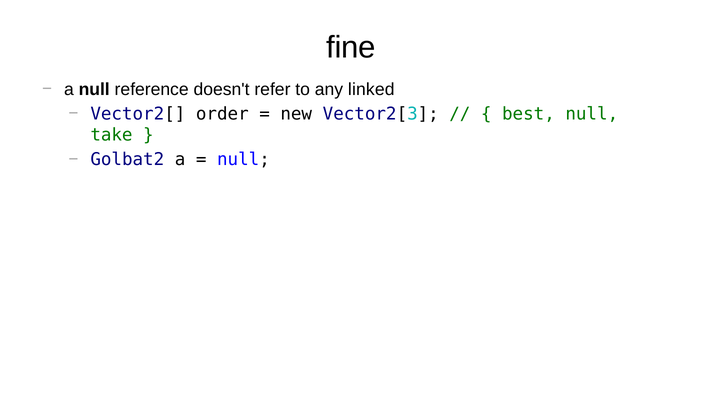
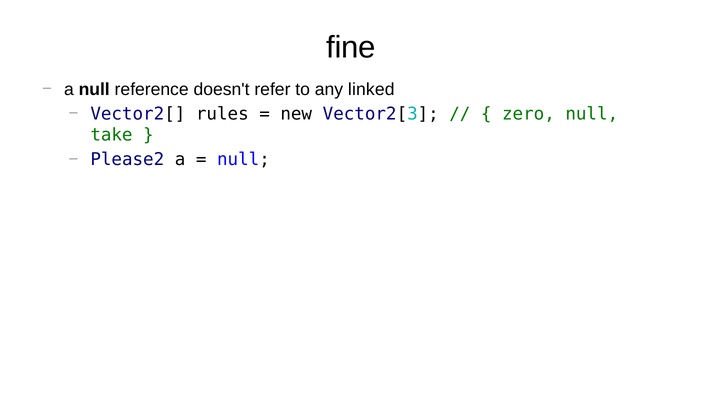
order: order -> rules
best: best -> zero
Golbat2: Golbat2 -> Please2
